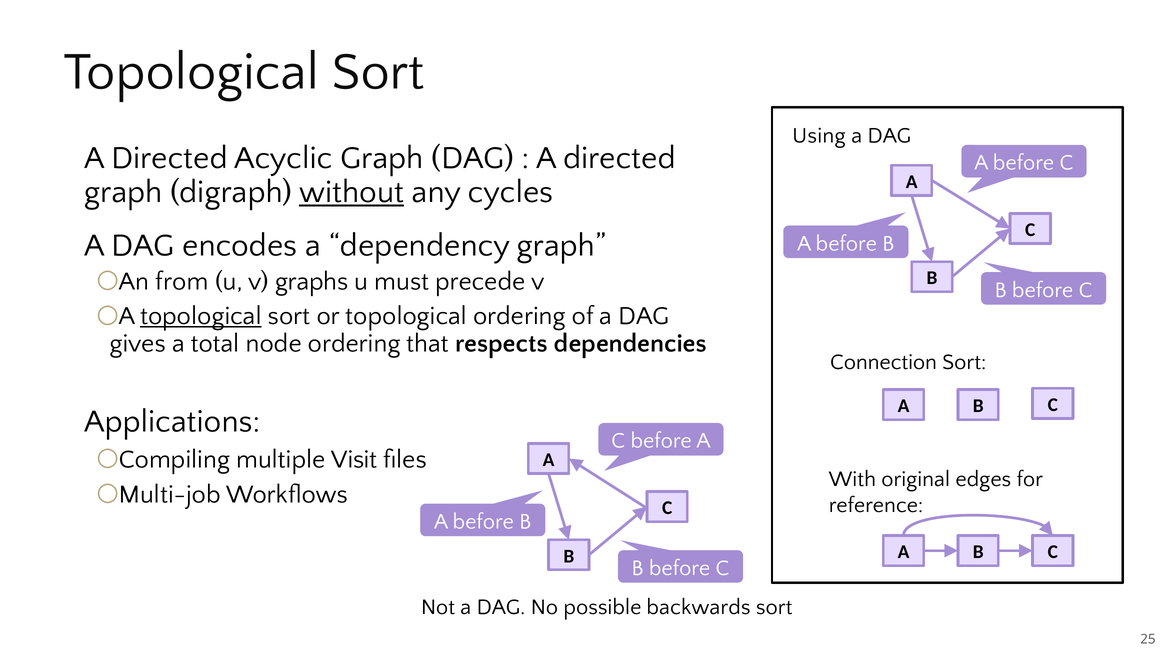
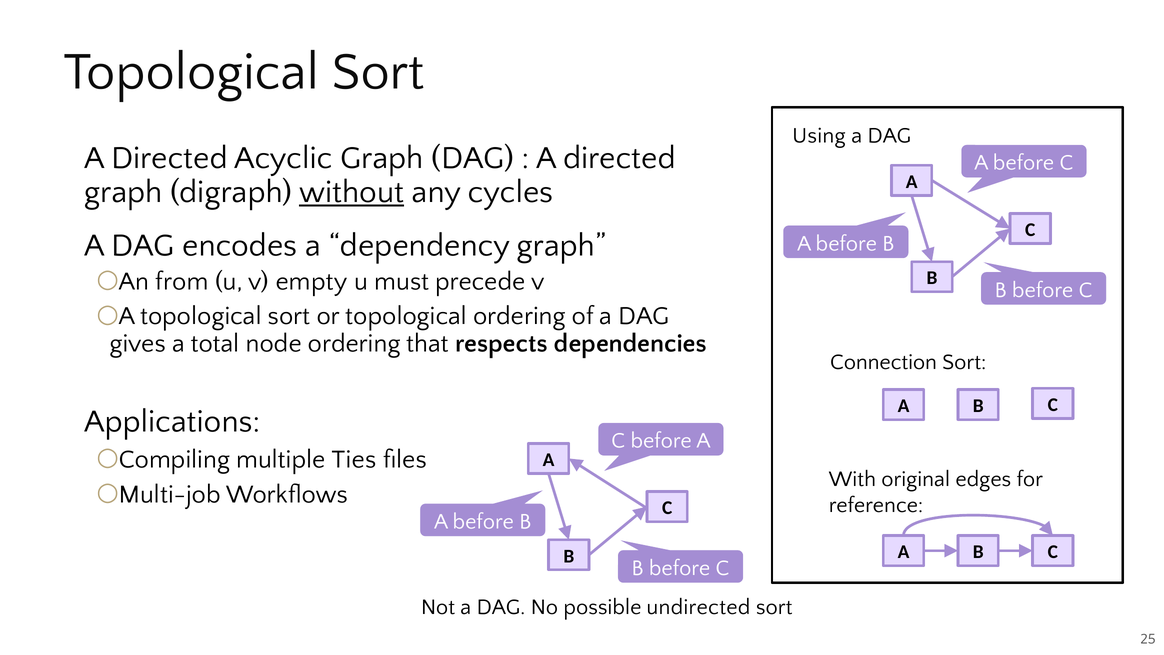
graphs: graphs -> empty
topological at (201, 316) underline: present -> none
Visit: Visit -> Ties
backwards: backwards -> undirected
